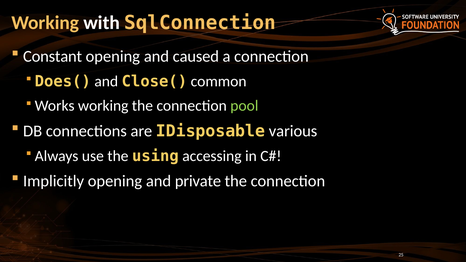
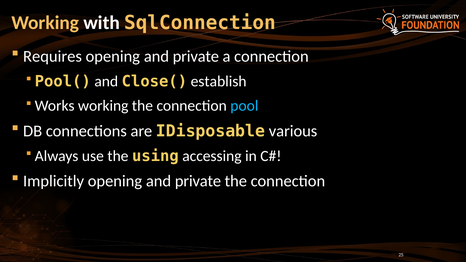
Constant: Constant -> Requires
caused at (196, 56): caused -> private
Does(: Does( -> Pool(
common: common -> establish
pool colour: light green -> light blue
